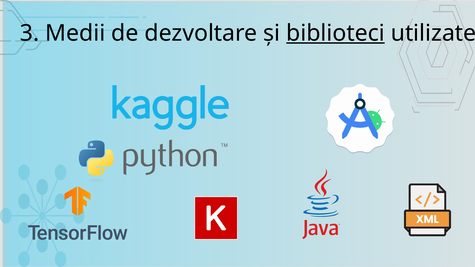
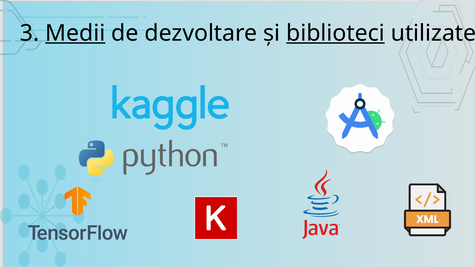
Medii underline: none -> present
